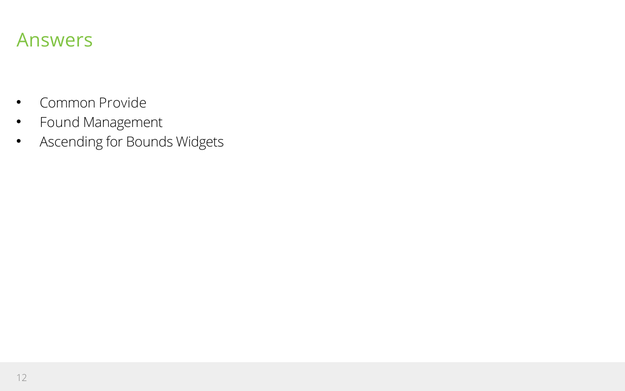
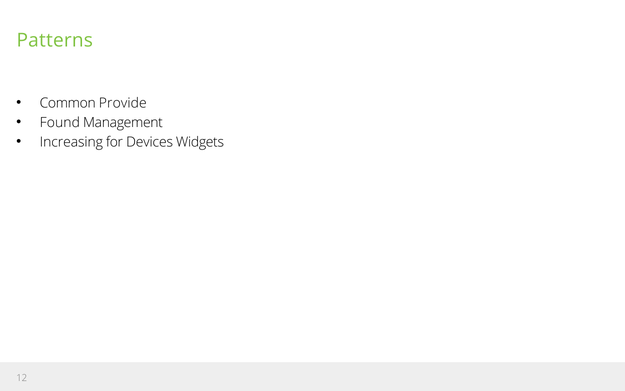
Answers: Answers -> Patterns
Ascending: Ascending -> Increasing
Bounds: Bounds -> Devices
